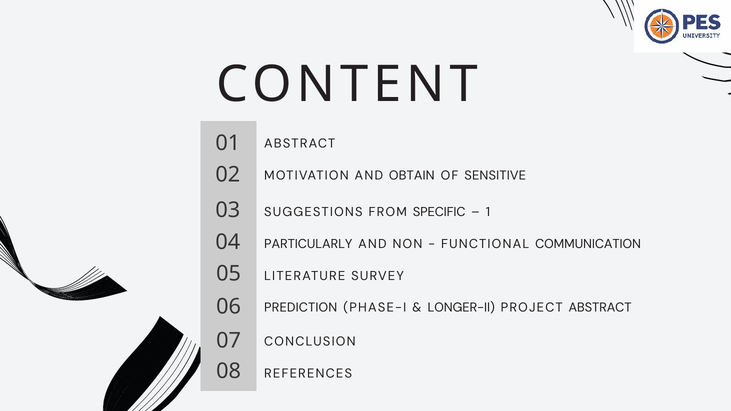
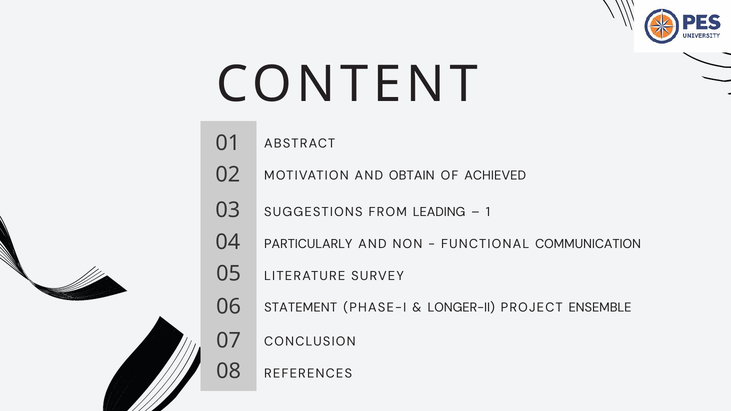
SENSITIVE: SENSITIVE -> ACHIEVED
SPECIFIC: SPECIFIC -> LEADING
PREDICTION: PREDICTION -> STATEMENT
PROJECT ABSTRACT: ABSTRACT -> ENSEMBLE
